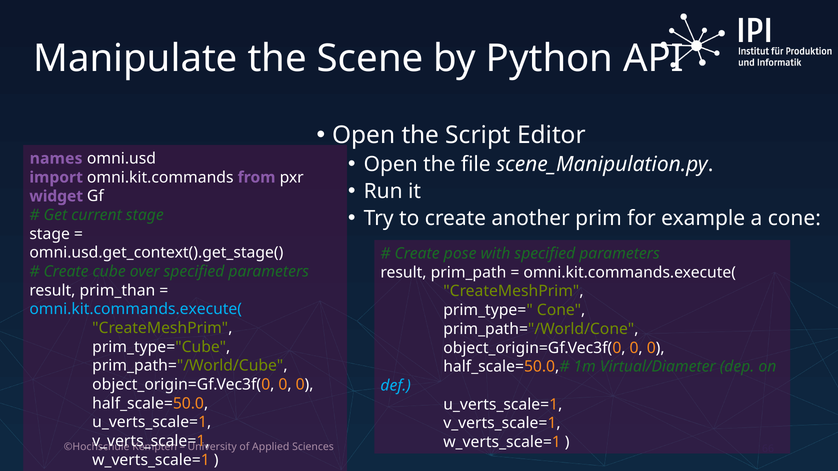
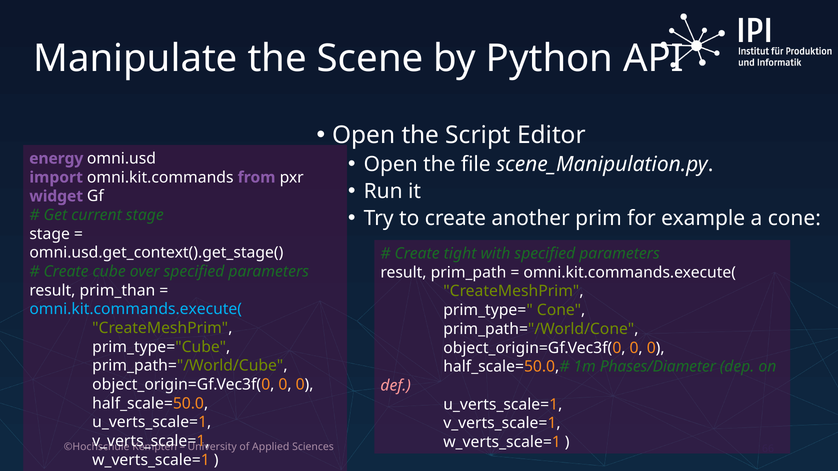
names: names -> energy
pose: pose -> tight
Virtual/Diameter: Virtual/Diameter -> Phases/Diameter
def colour: light blue -> pink
